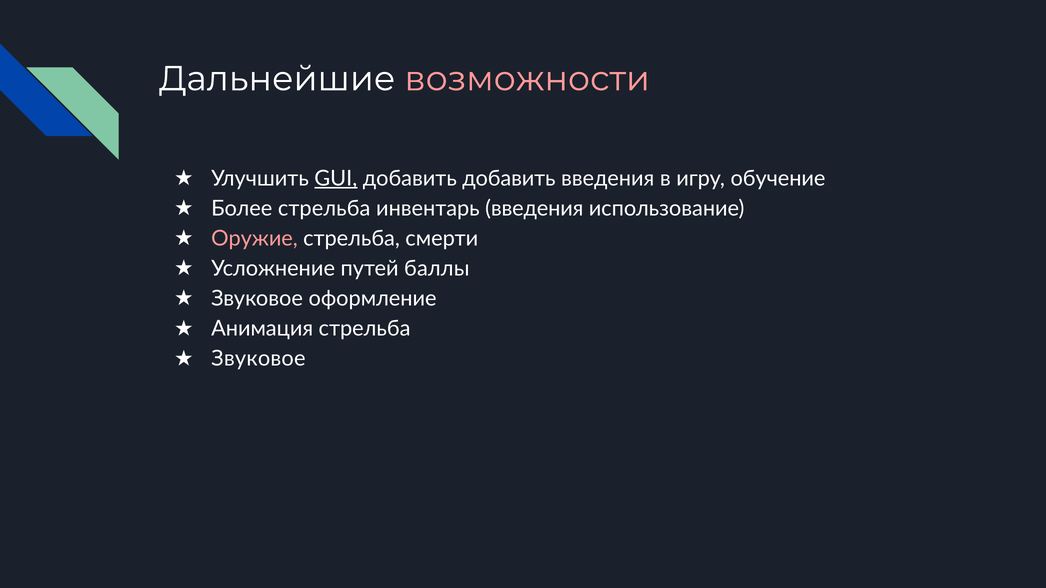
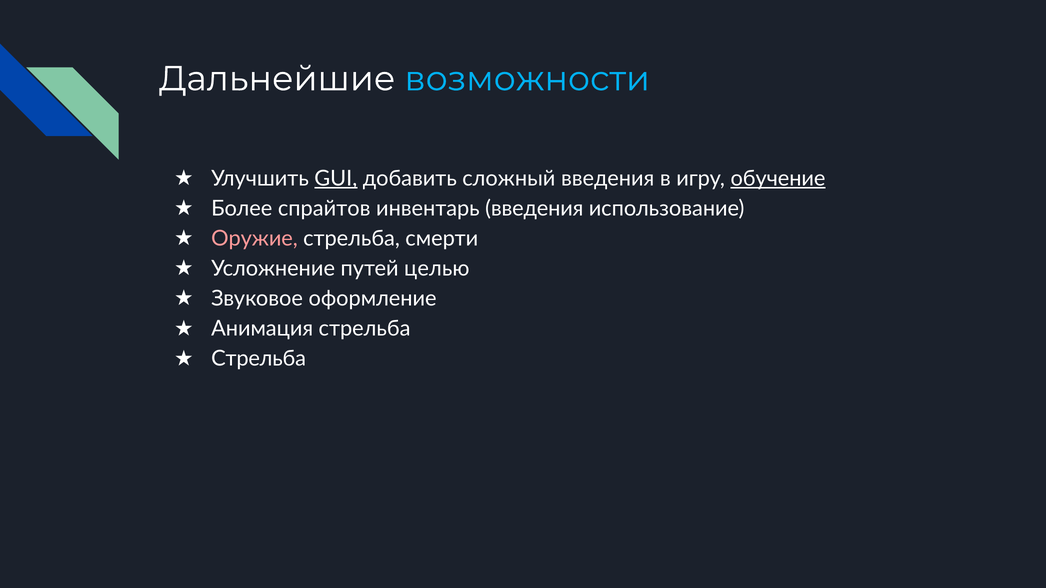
возможности colour: pink -> light blue
добавить добавить: добавить -> сложный
обучение underline: none -> present
Более стрельба: стрельба -> спрайтов
баллы: баллы -> целью
Звуковое at (258, 359): Звуковое -> Стрельба
